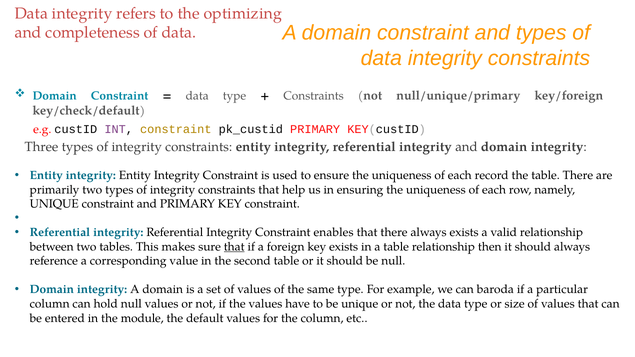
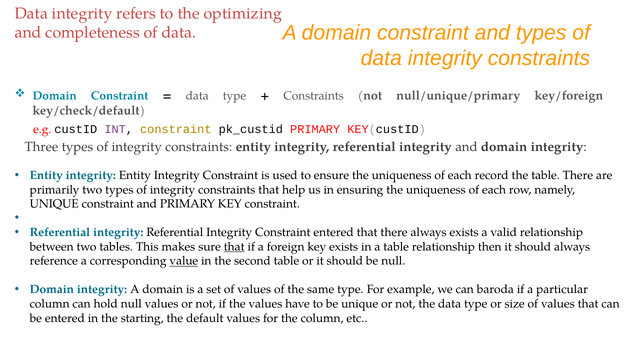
Constraint enables: enables -> entered
value underline: none -> present
module: module -> starting
